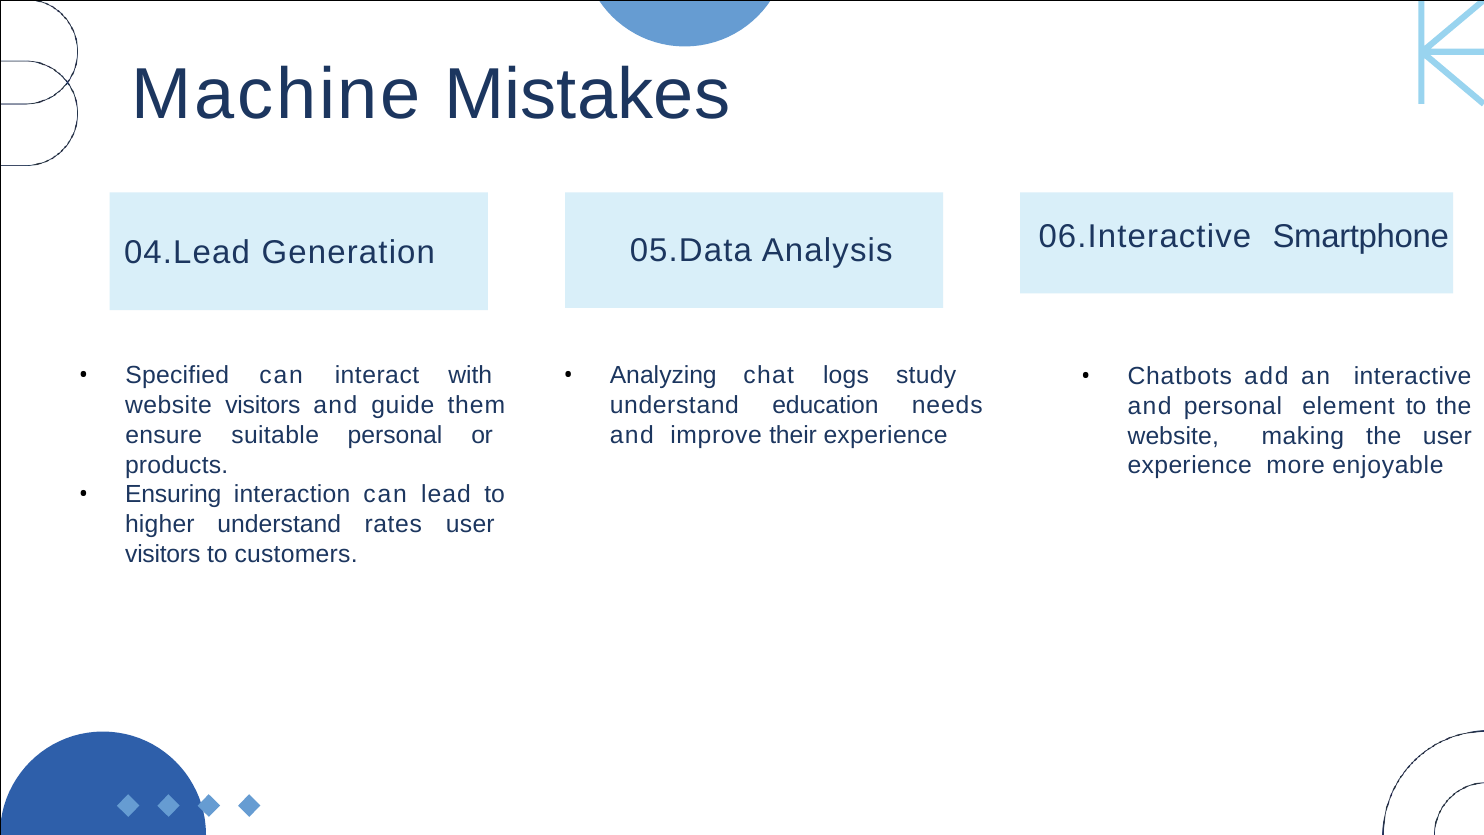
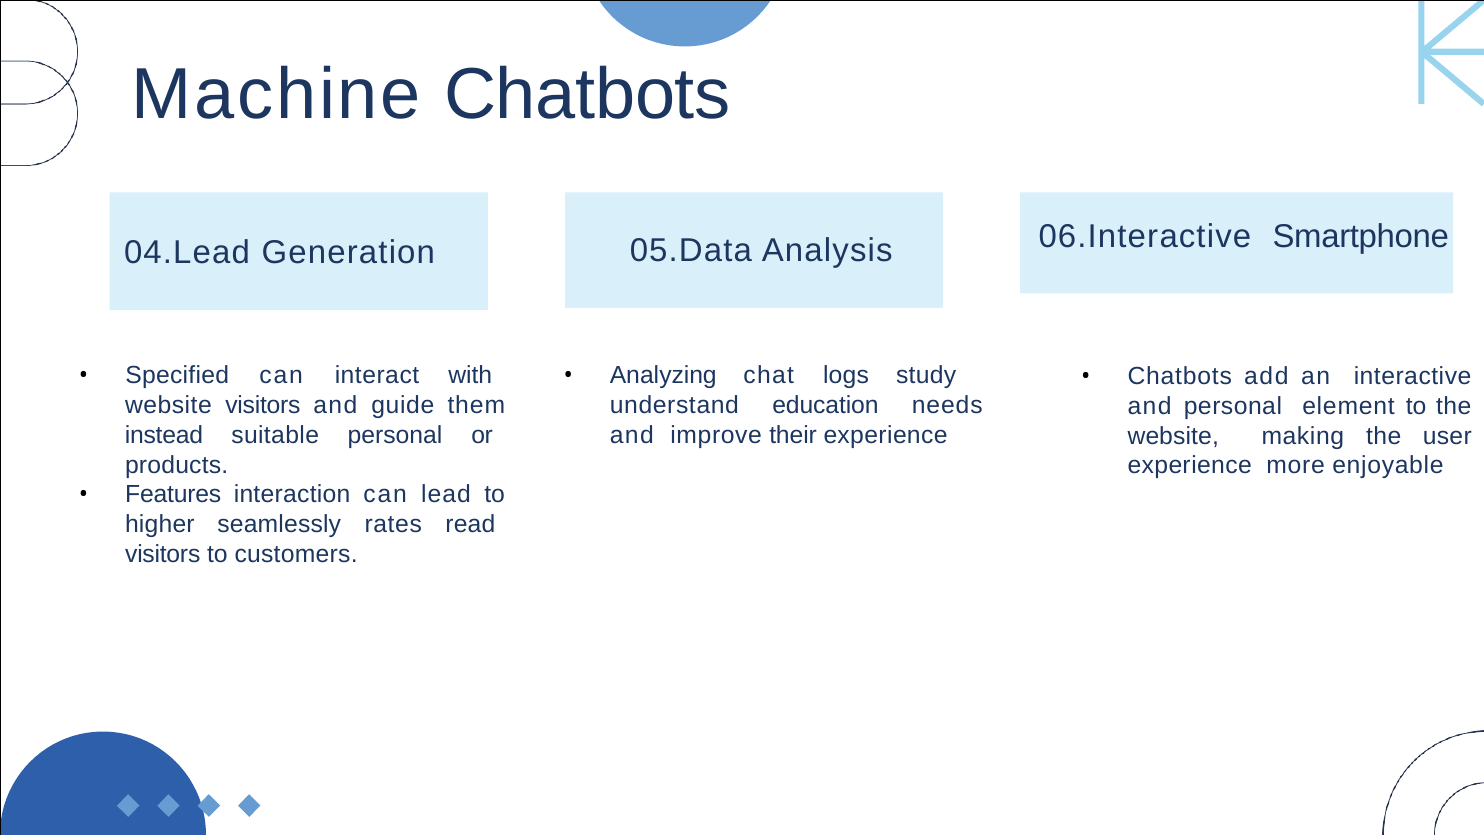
Machine Mistakes: Mistakes -> Chatbots
ensure: ensure -> instead
Ensuring: Ensuring -> Features
higher understand: understand -> seamlessly
rates user: user -> read
